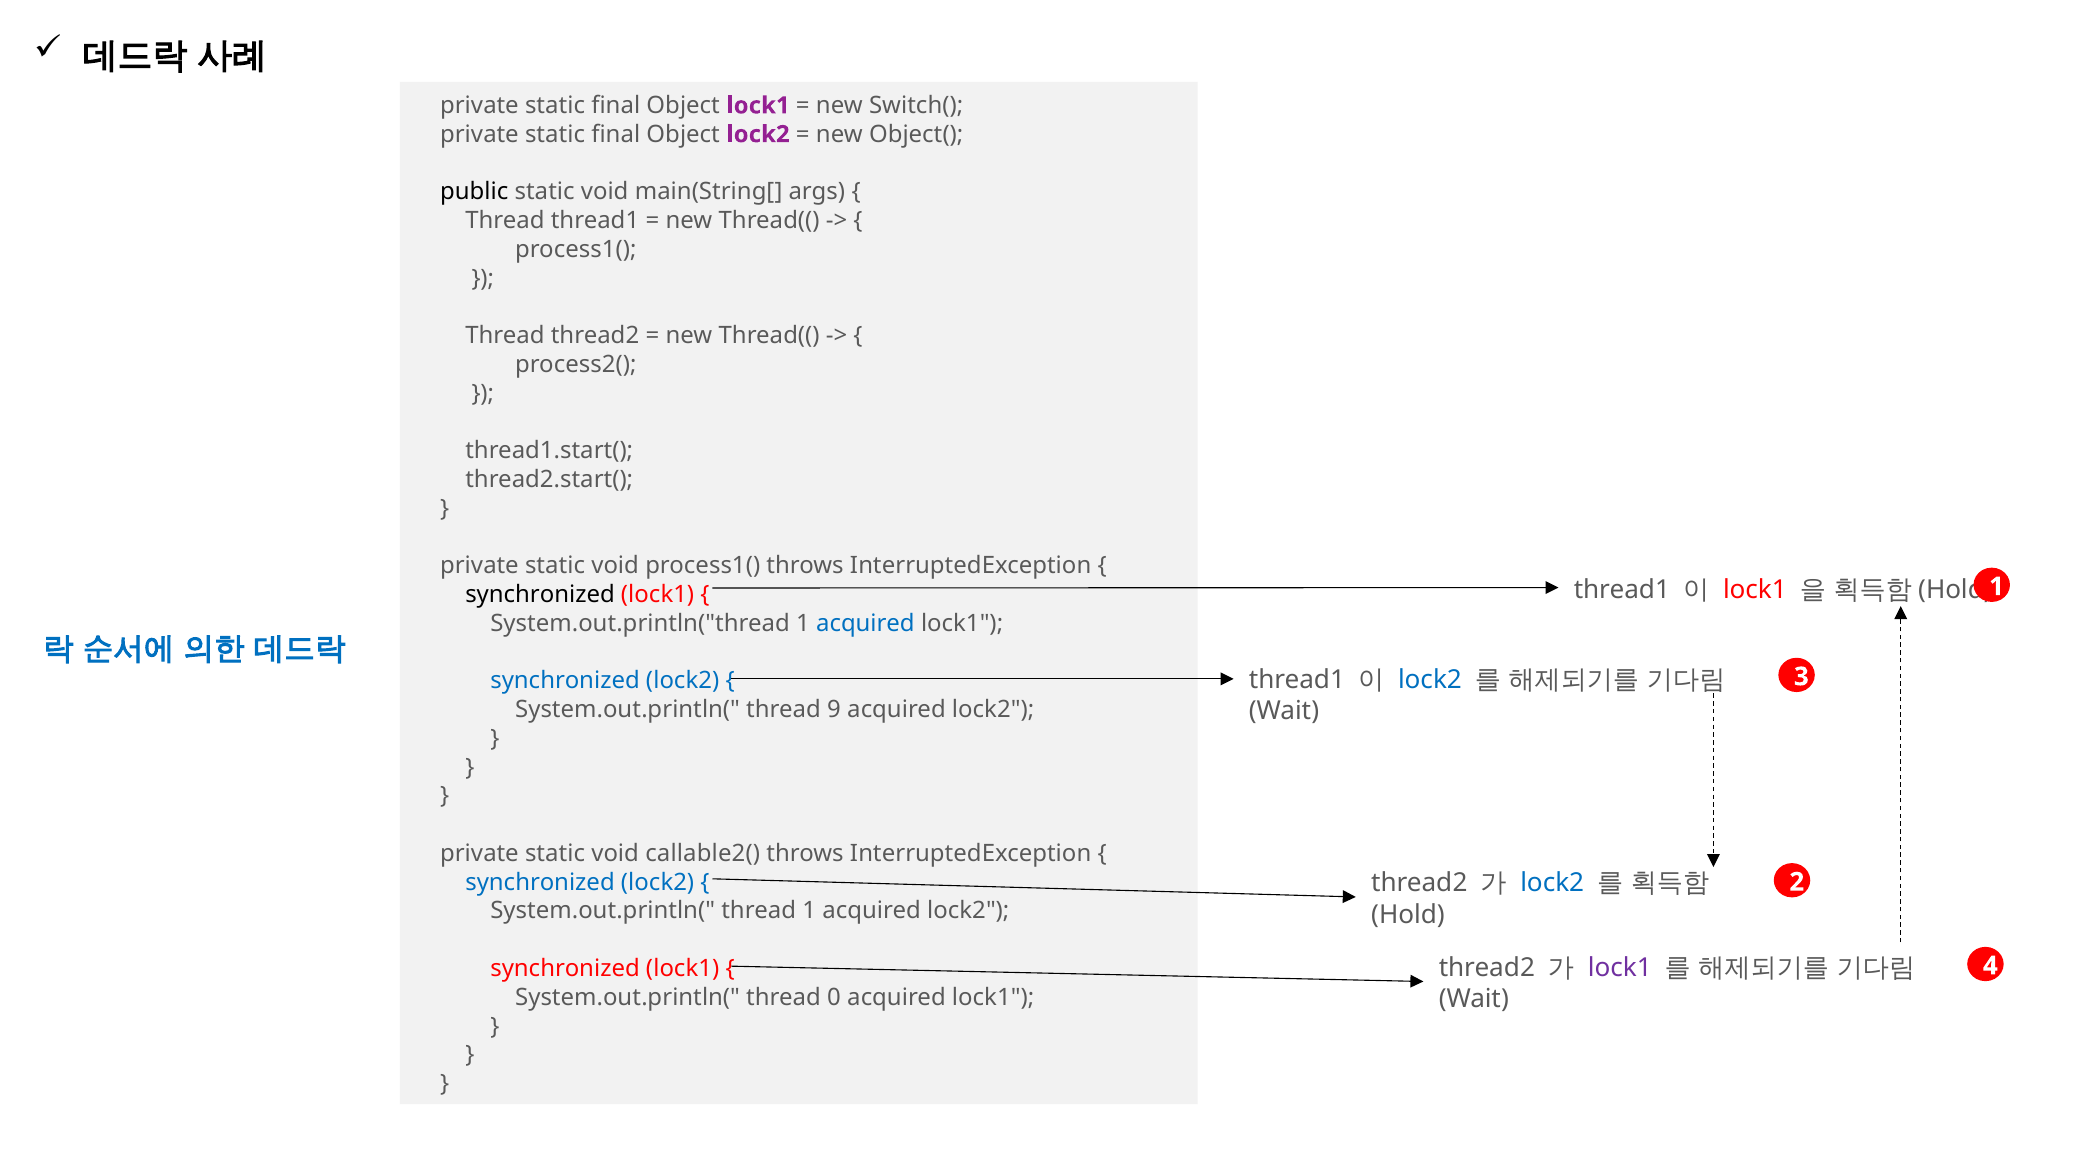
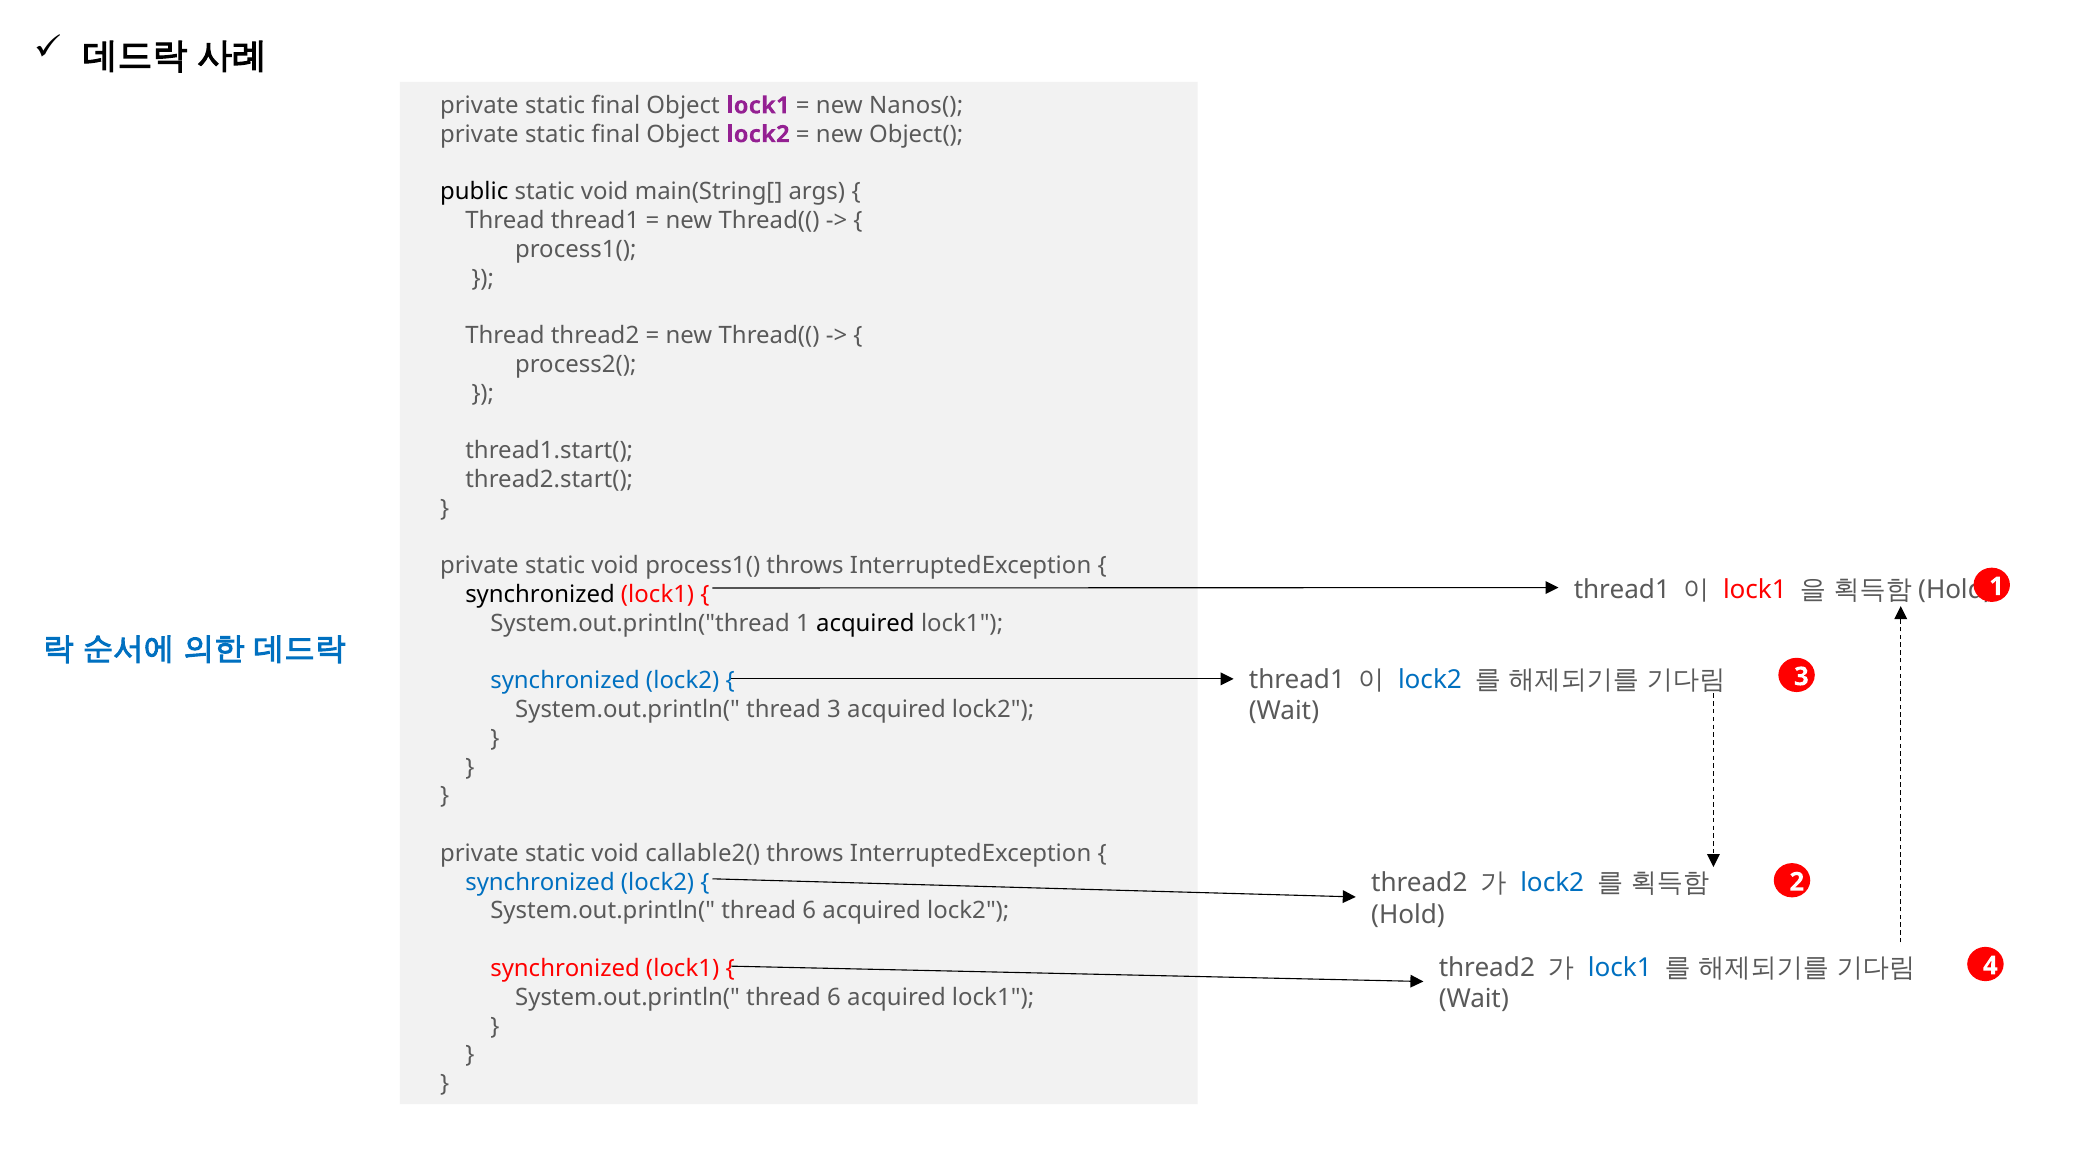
Switch(: Switch( -> Nanos(
acquired at (865, 623) colour: blue -> black
thread 9: 9 -> 3
1 at (809, 911): 1 -> 6
lock1 at (1620, 968) colour: purple -> blue
0 at (834, 997): 0 -> 6
